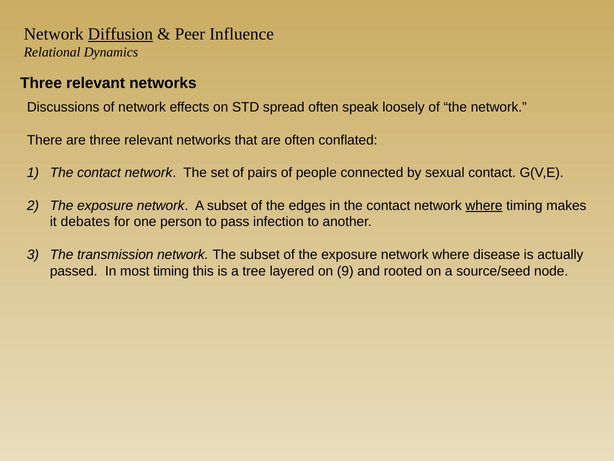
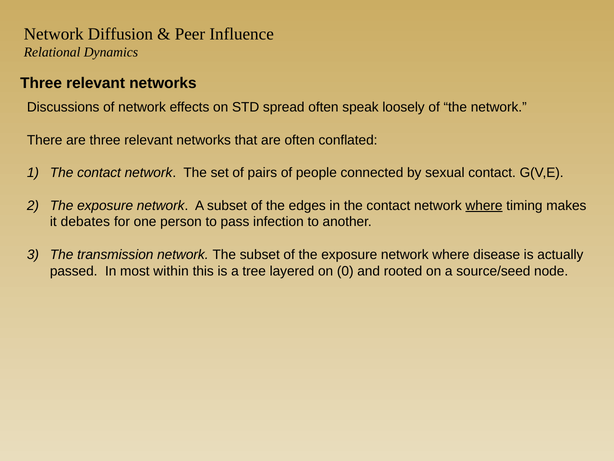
Diffusion underline: present -> none
most timing: timing -> within
9: 9 -> 0
